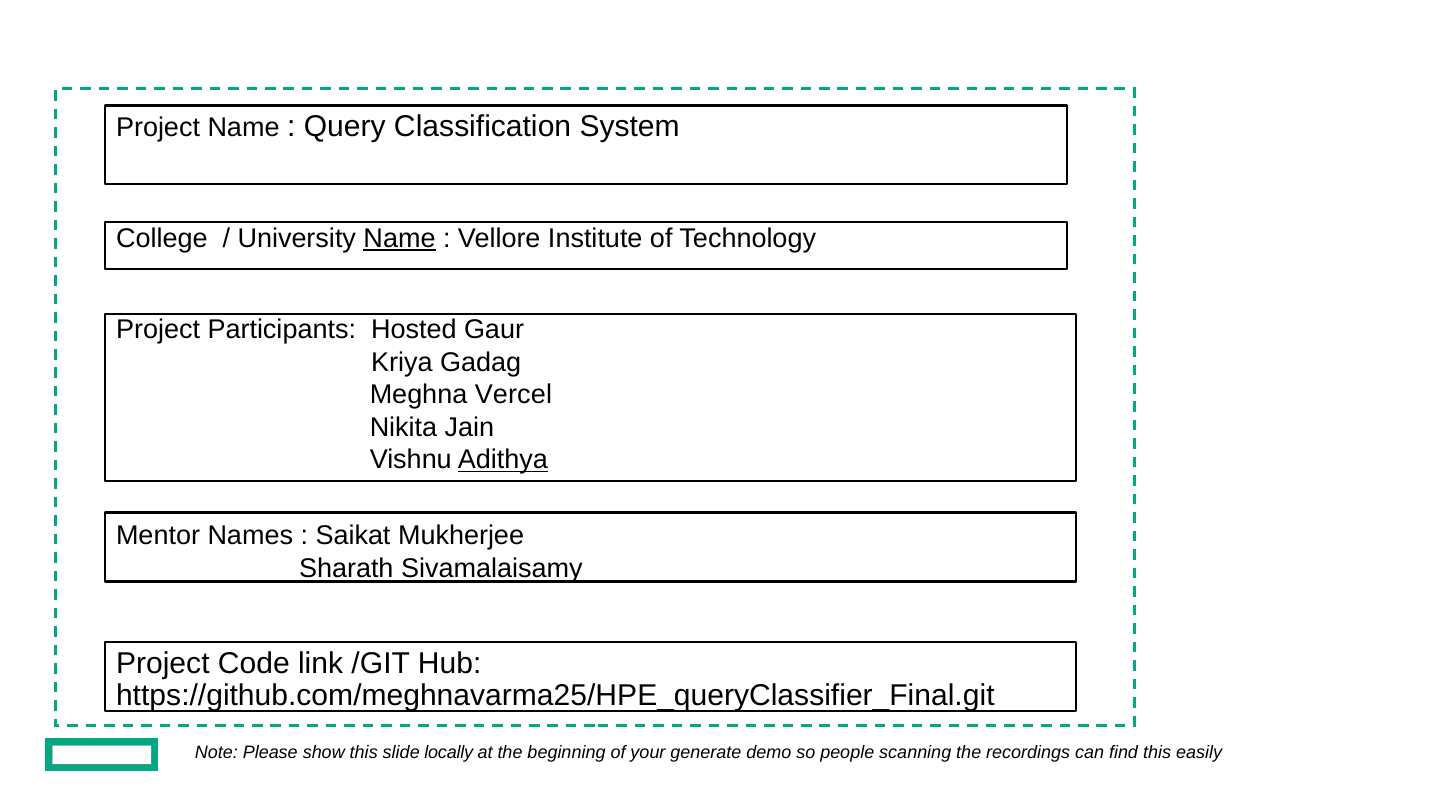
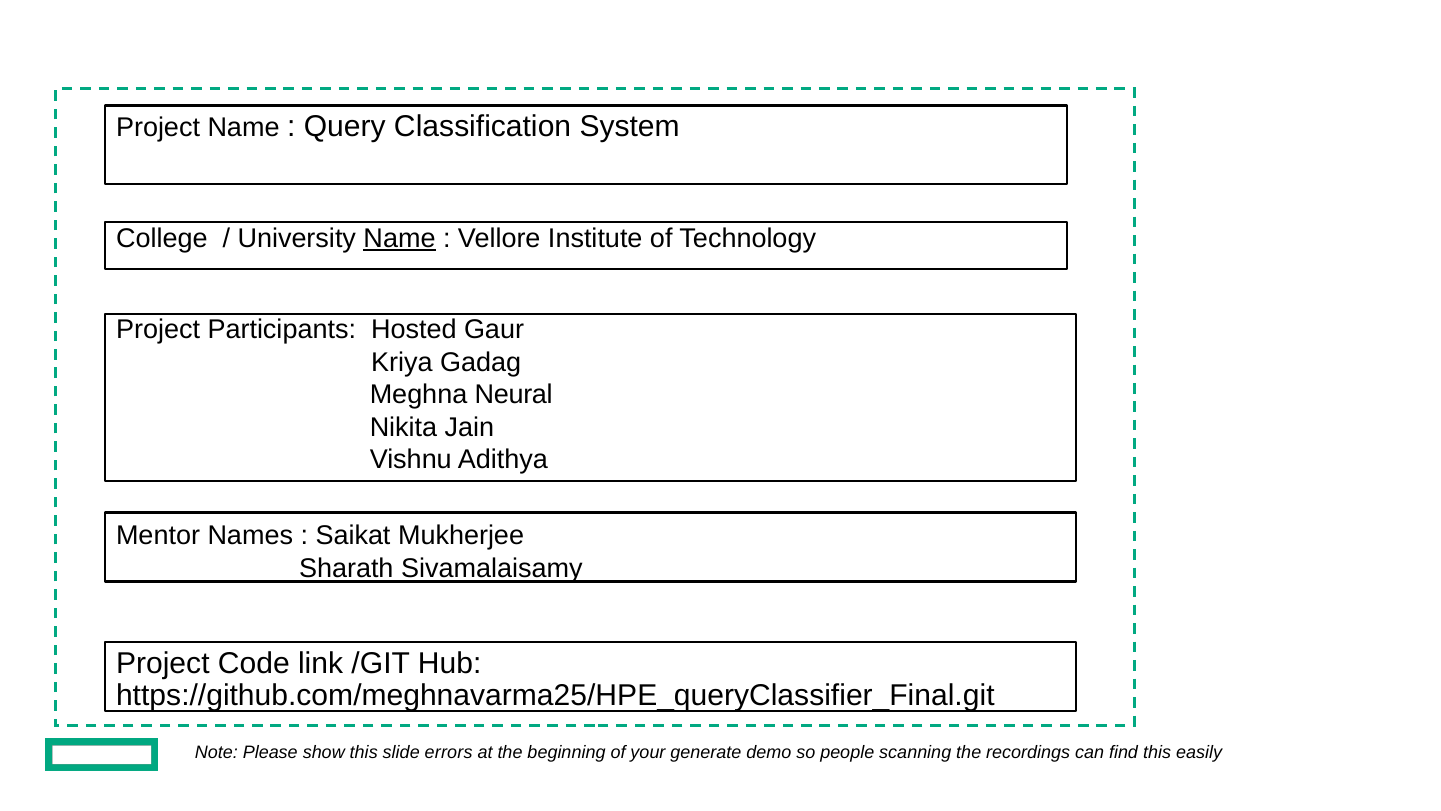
Vercel: Vercel -> Neural
Adithya underline: present -> none
locally: locally -> errors
